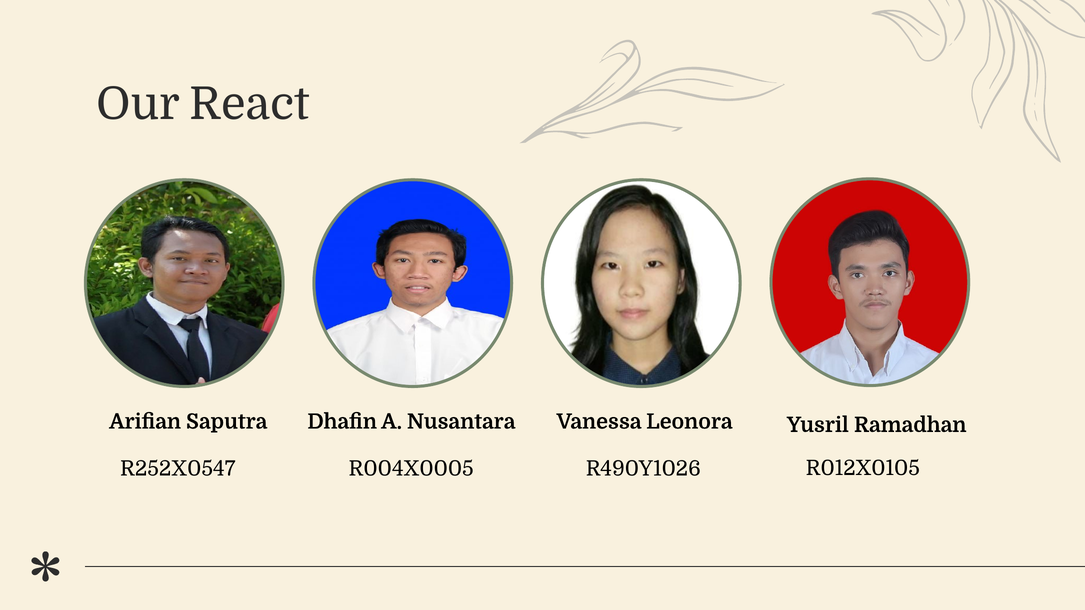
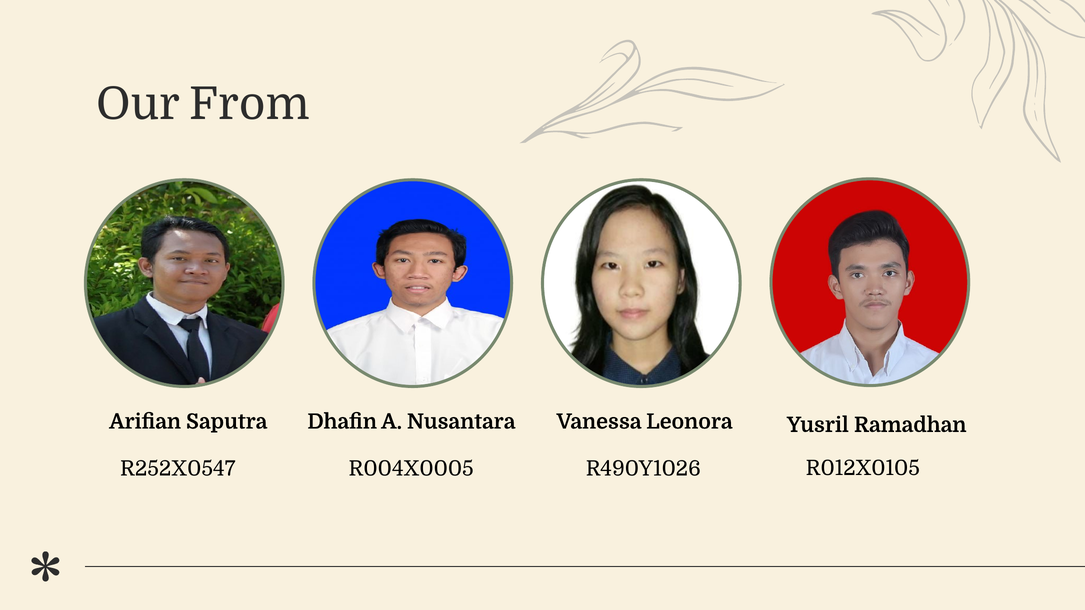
Our React: React -> From
